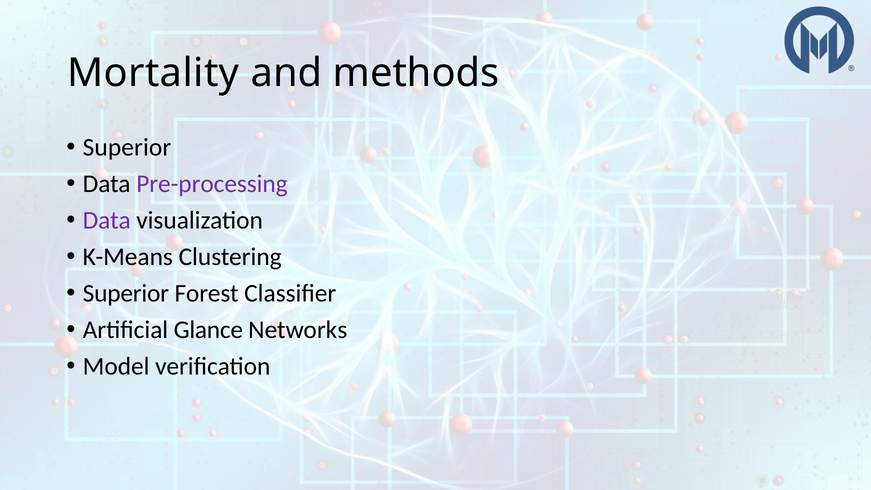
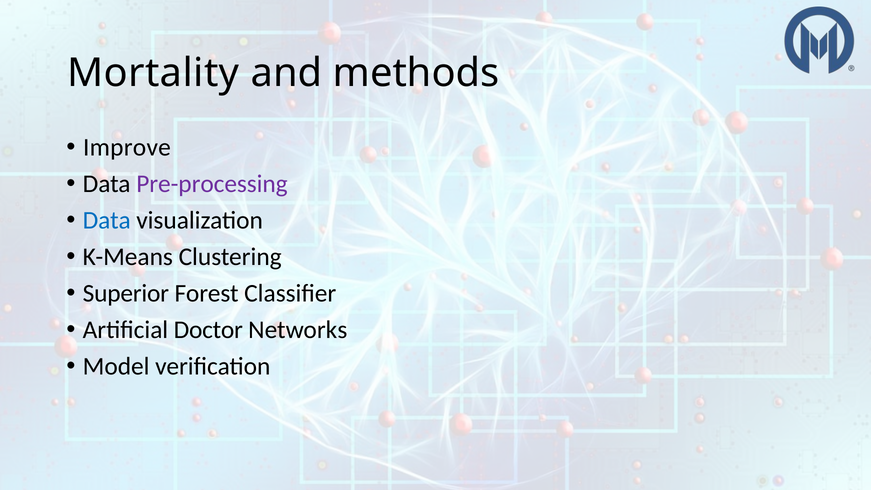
Superior at (127, 147): Superior -> Improve
Data at (107, 220) colour: purple -> blue
Glance: Glance -> Doctor
